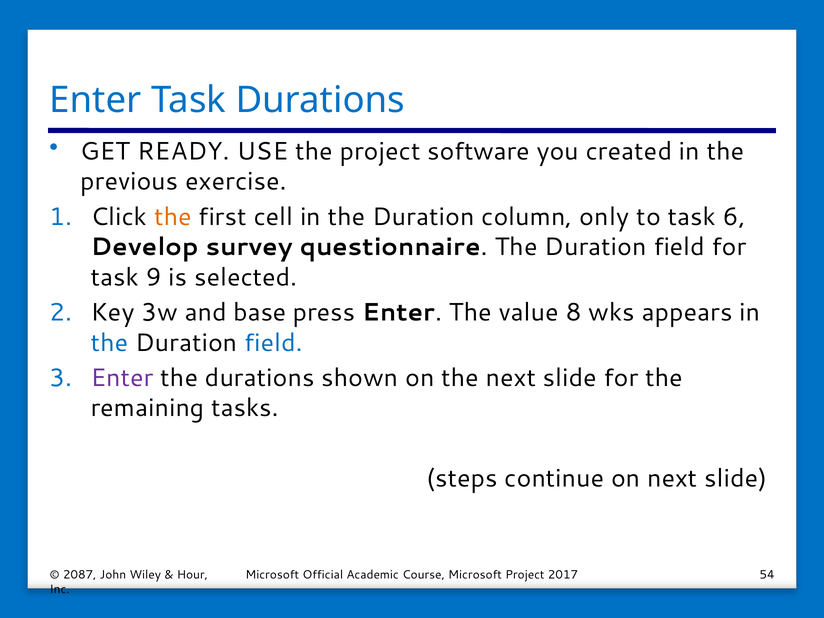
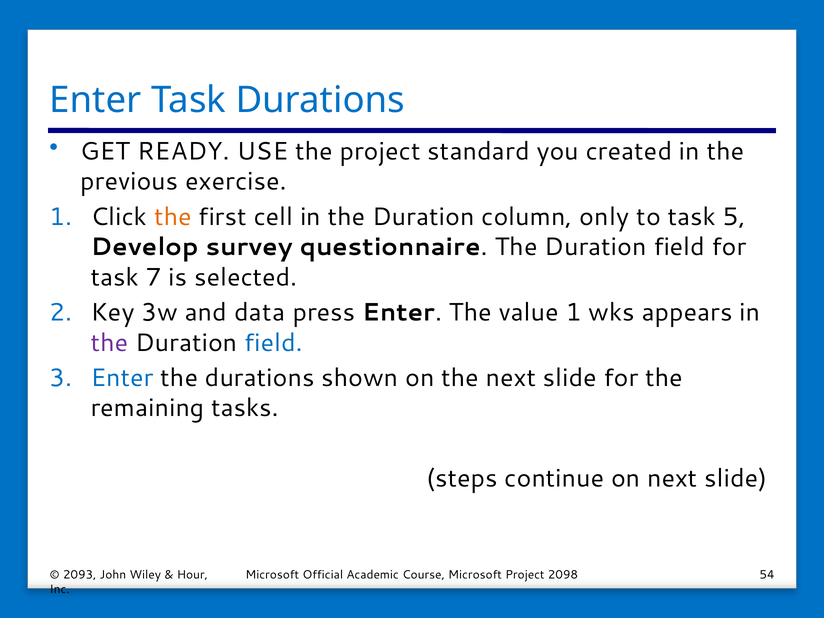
software: software -> standard
6: 6 -> 5
9: 9 -> 7
base: base -> data
value 8: 8 -> 1
the at (109, 343) colour: blue -> purple
Enter at (122, 378) colour: purple -> blue
2087: 2087 -> 2093
2017: 2017 -> 2098
